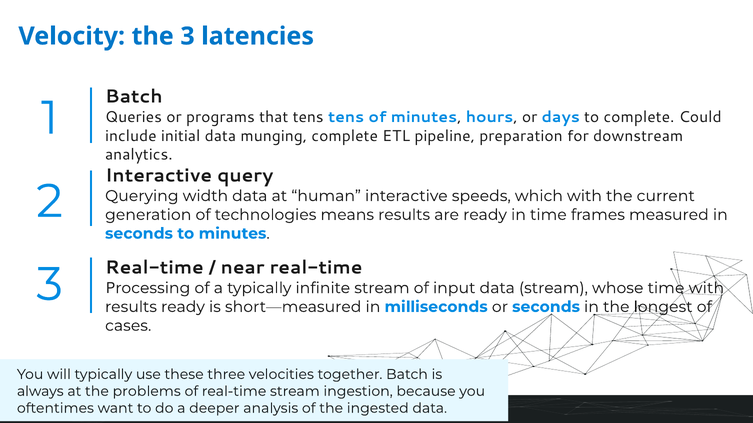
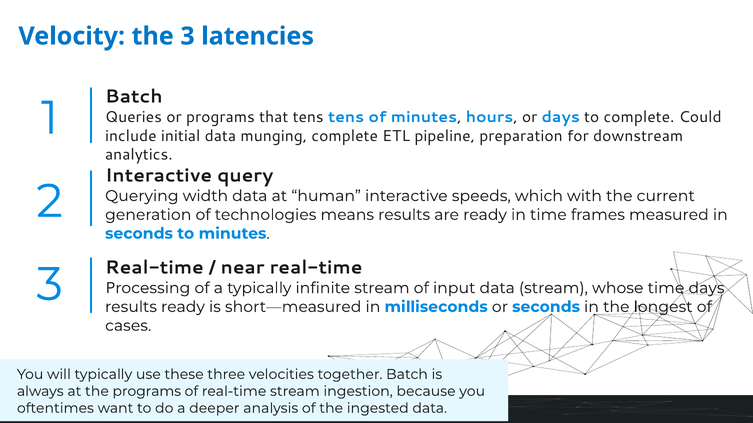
time with: with -> days
the problems: problems -> programs
